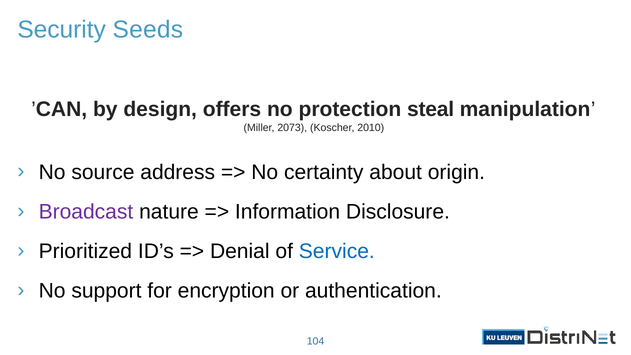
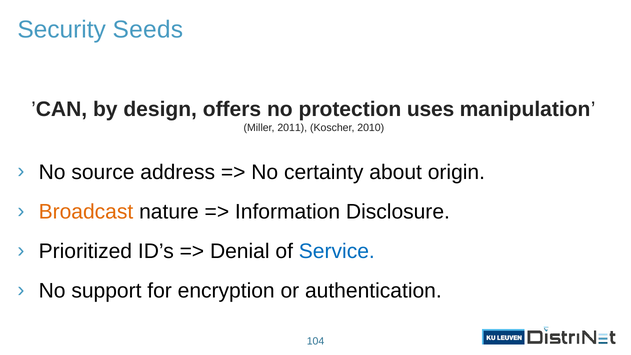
steal: steal -> uses
2073: 2073 -> 2011
Broadcast colour: purple -> orange
